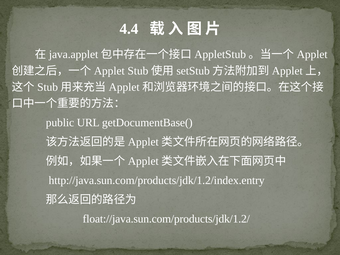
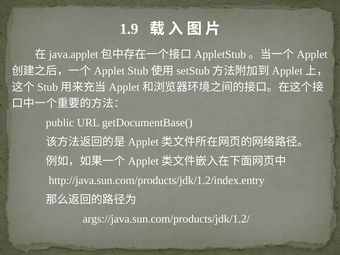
4.4: 4.4 -> 1.9
float://java.sun.com/products/jdk/1.2/: float://java.sun.com/products/jdk/1.2/ -> args://java.sun.com/products/jdk/1.2/
